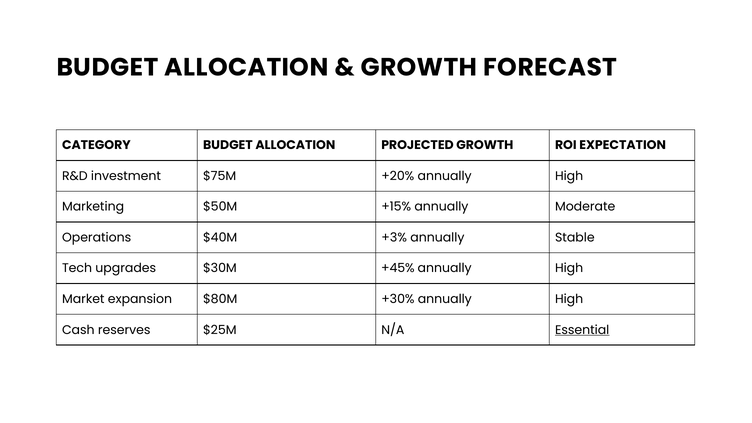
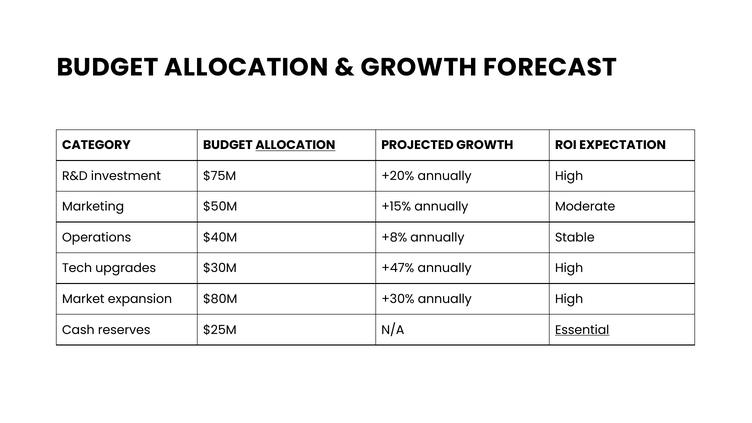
ALLOCATION at (295, 145) underline: none -> present
+3%: +3% -> +8%
+45%: +45% -> +47%
